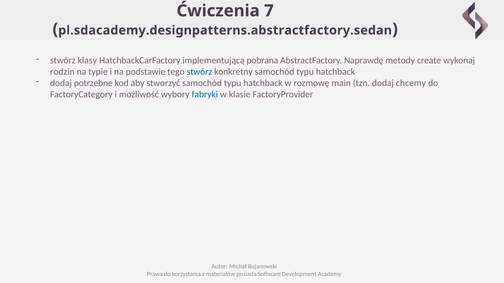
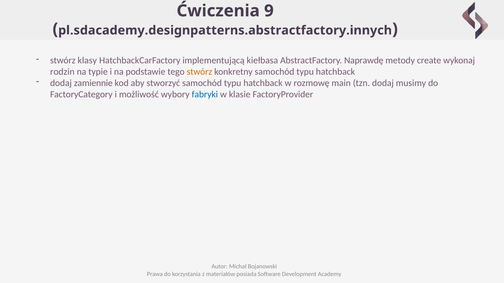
7: 7 -> 9
pl.sdacademy.designpatterns.abstractfactory.sedan: pl.sdacademy.designpatterns.abstractfactory.sedan -> pl.sdacademy.designpatterns.abstractfactory.innych
pobrana: pobrana -> kiełbasa
stwórz at (199, 72) colour: blue -> orange
potrzebne: potrzebne -> zamiennie
chcemy: chcemy -> musimy
